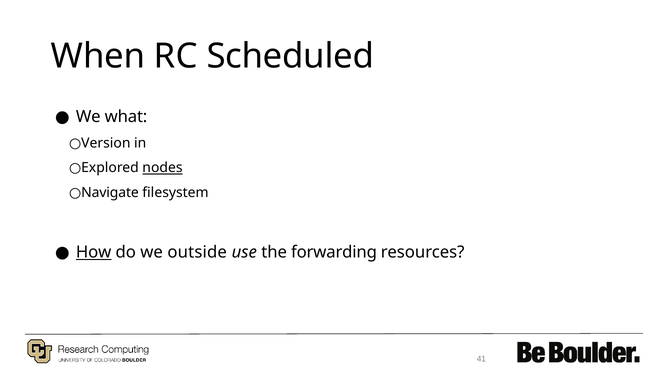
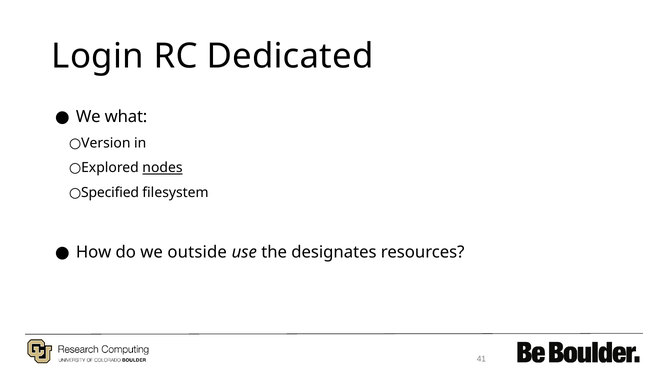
When: When -> Login
Scheduled: Scheduled -> Dedicated
Navigate: Navigate -> Specified
How underline: present -> none
forwarding: forwarding -> designates
